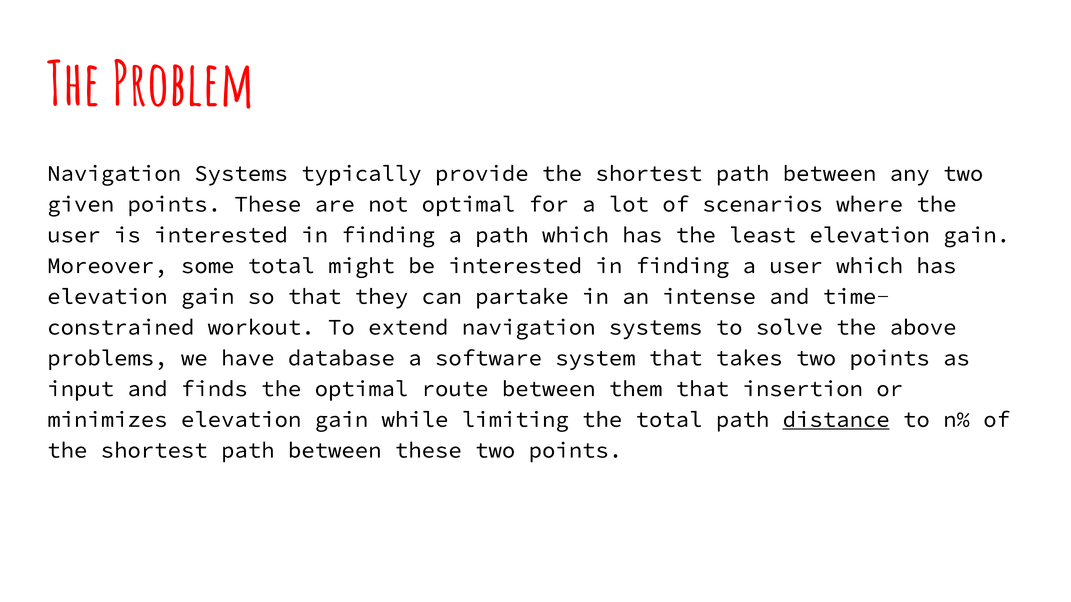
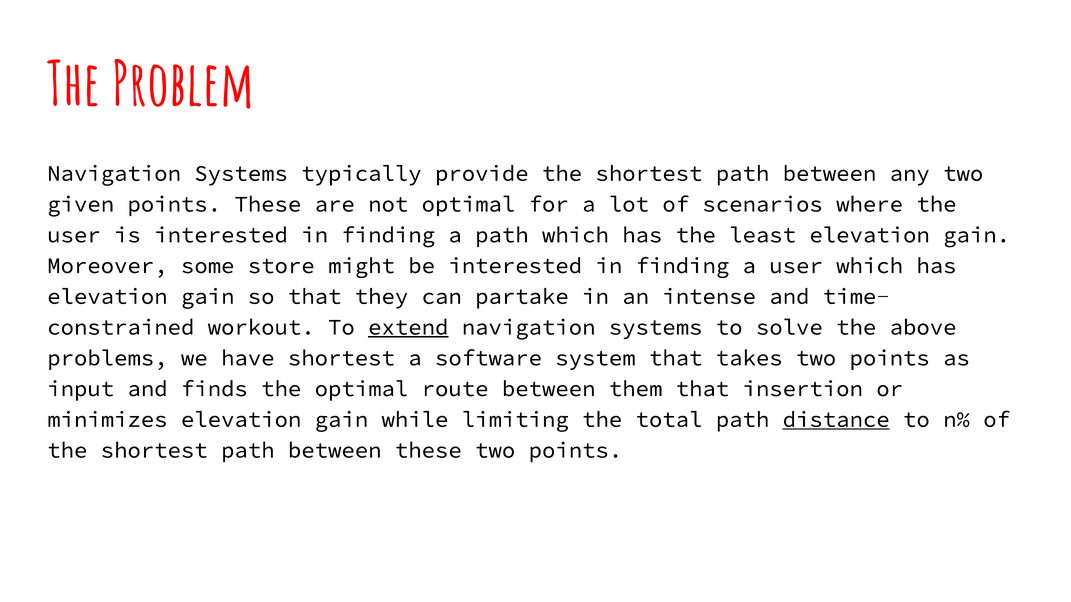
some total: total -> store
extend underline: none -> present
have database: database -> shortest
